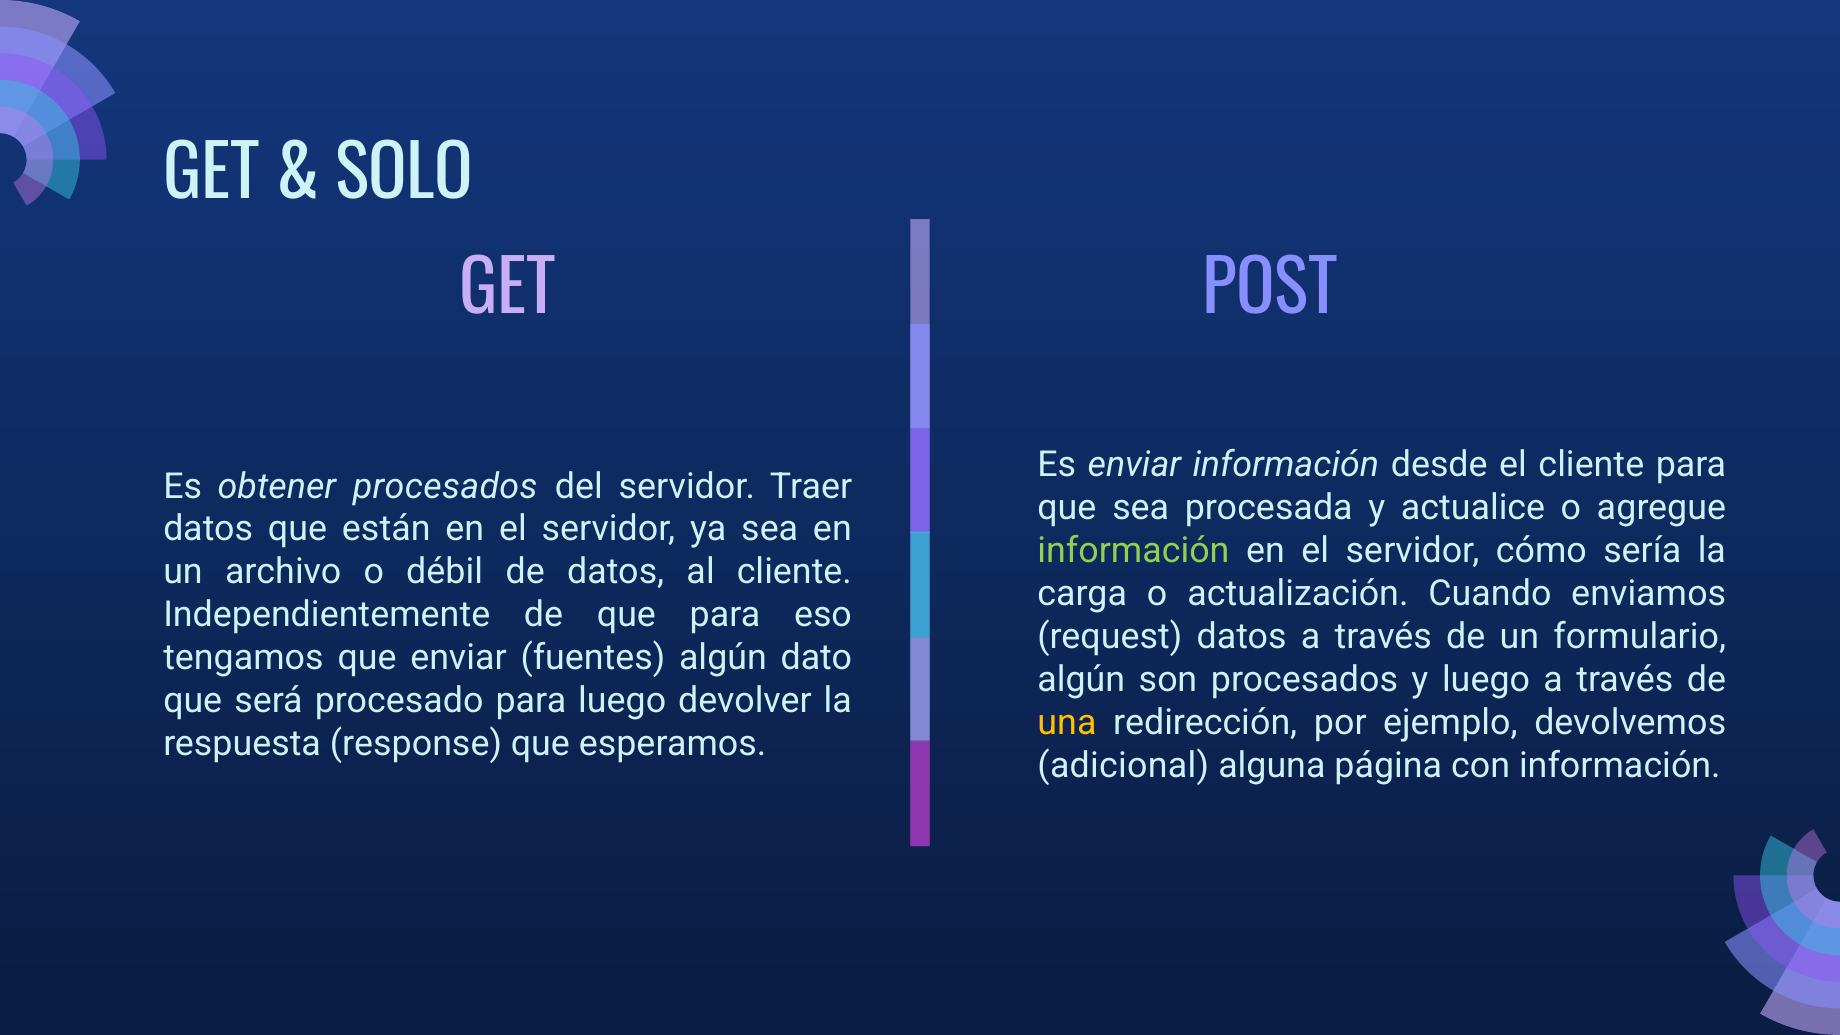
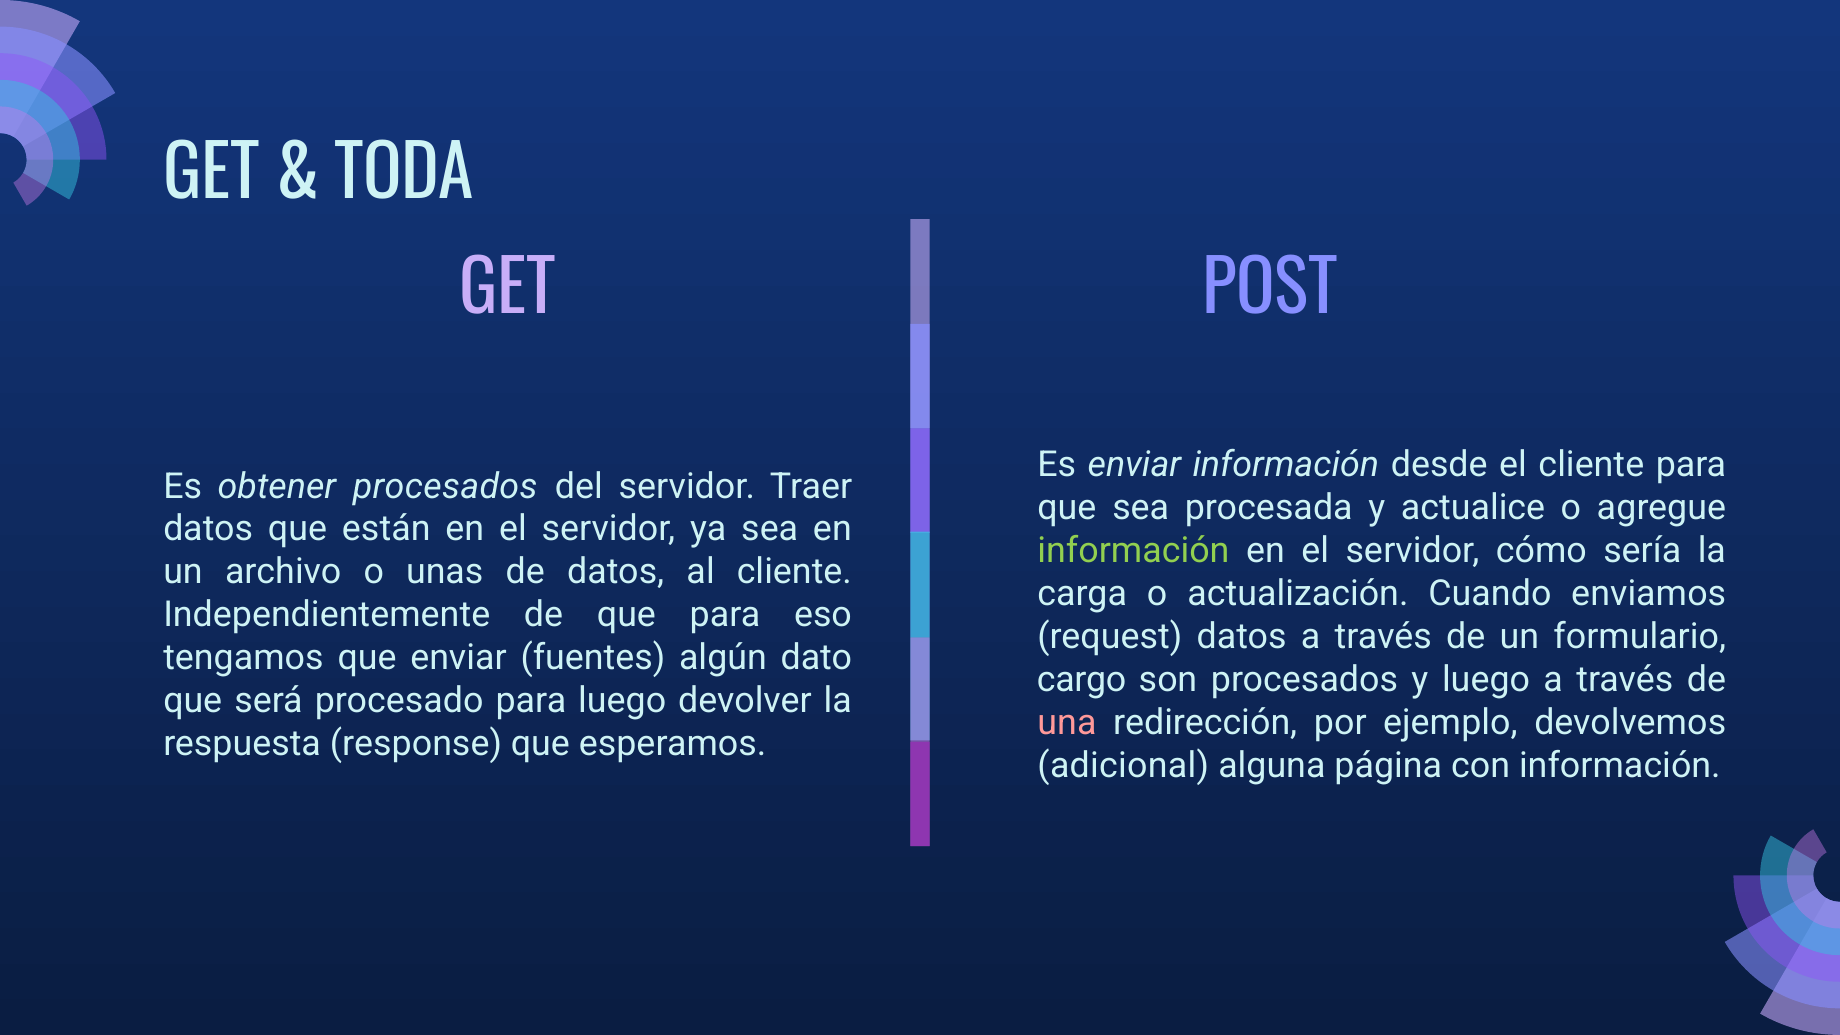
SOLO: SOLO -> TODA
débil: débil -> unas
algún at (1081, 680): algún -> cargo
una colour: yellow -> pink
